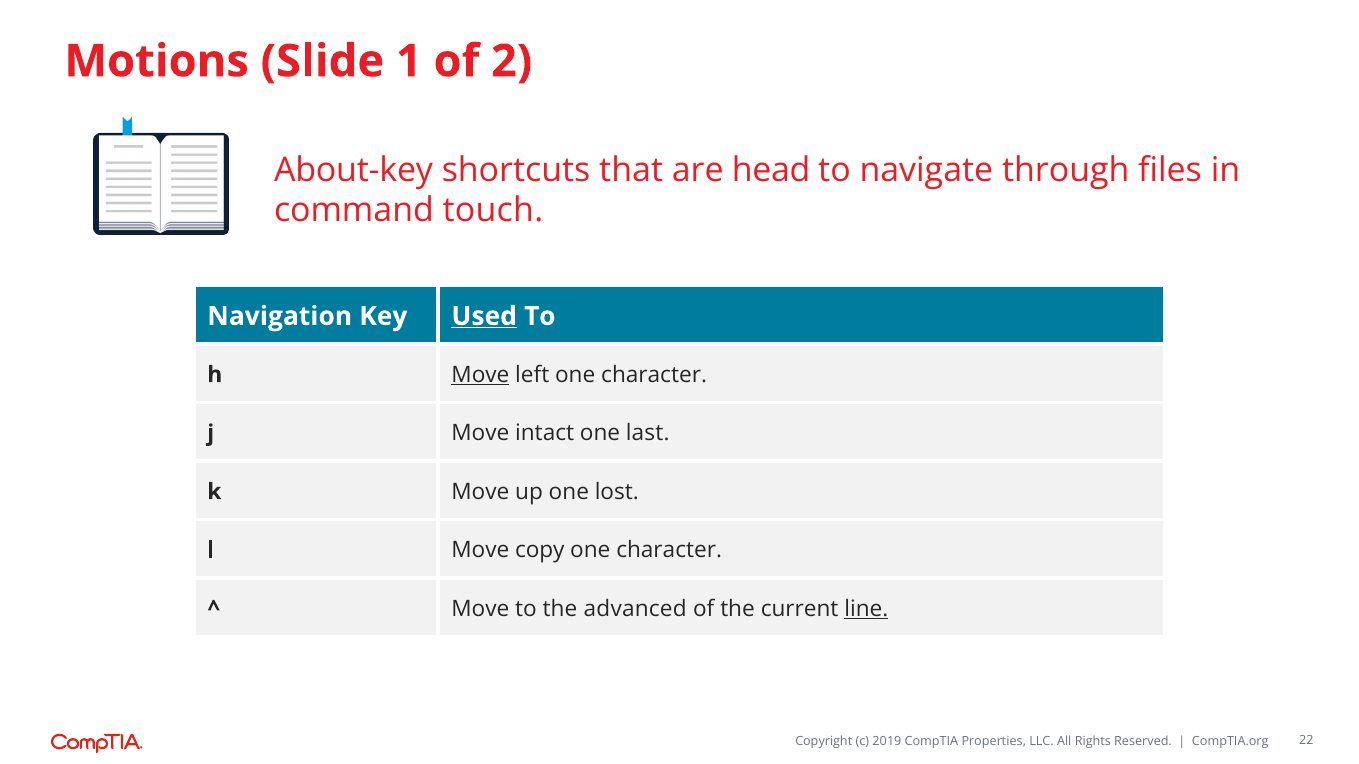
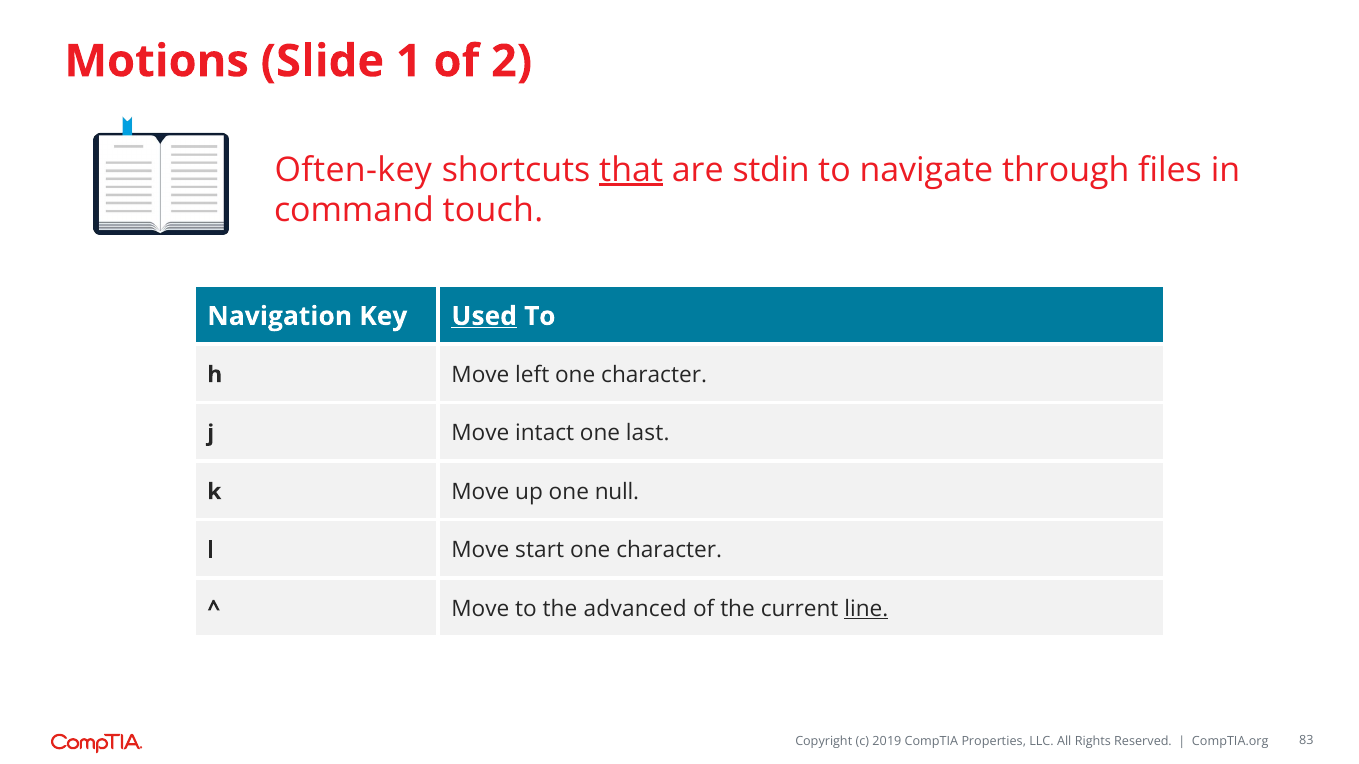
About-key: About-key -> Often-key
that underline: none -> present
head: head -> stdin
Move at (480, 375) underline: present -> none
lost: lost -> null
copy: copy -> start
22: 22 -> 83
